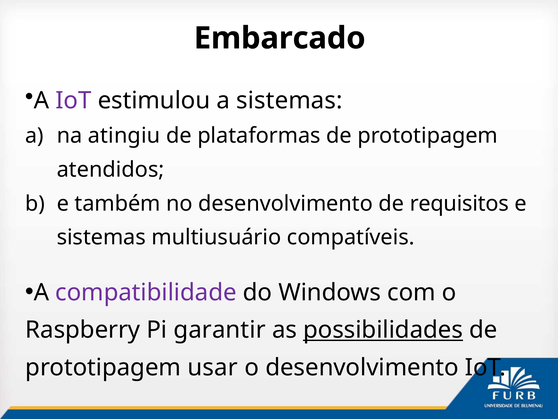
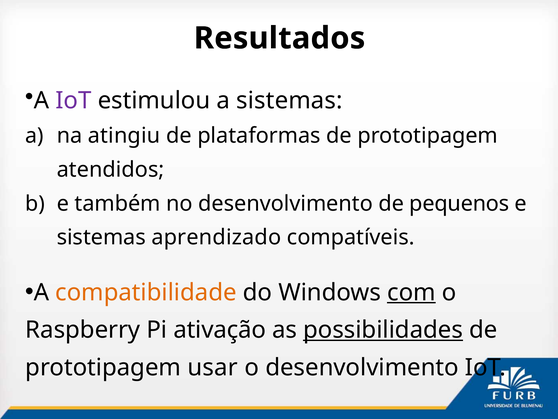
Embarcado: Embarcado -> Resultados
requisitos: requisitos -> pequenos
multiusuário: multiusuário -> aprendizado
compatibilidade colour: purple -> orange
com underline: none -> present
garantir: garantir -> ativação
